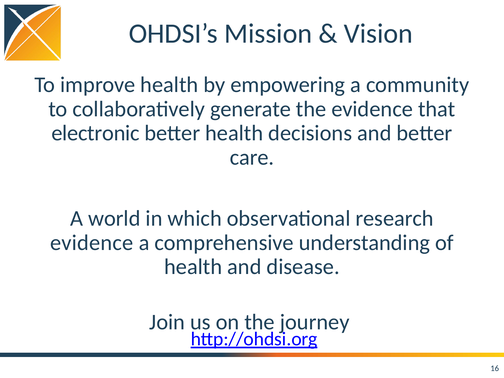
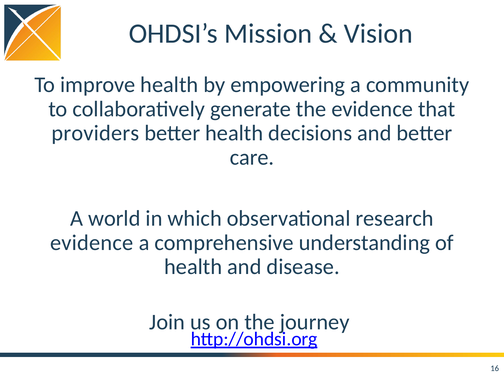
electronic: electronic -> providers
